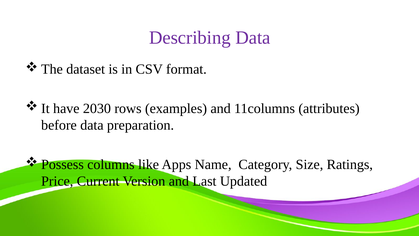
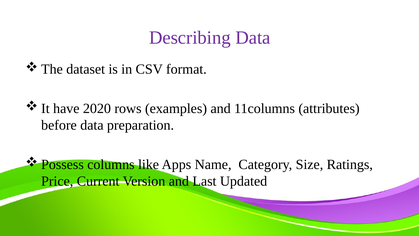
2030: 2030 -> 2020
